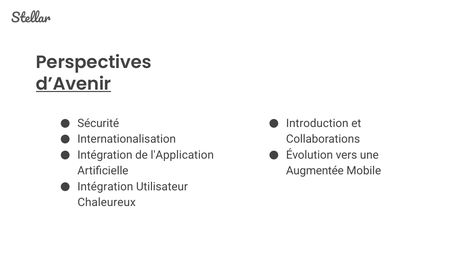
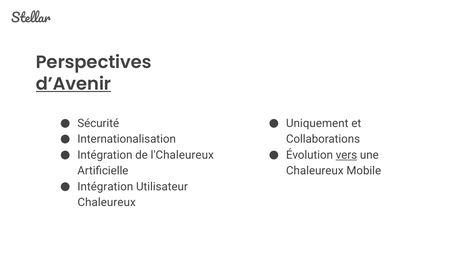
Introduction: Introduction -> Uniquement
l'Application: l'Application -> l'Chaleureux
vers underline: none -> present
Augmentée at (315, 171): Augmentée -> Chaleureux
